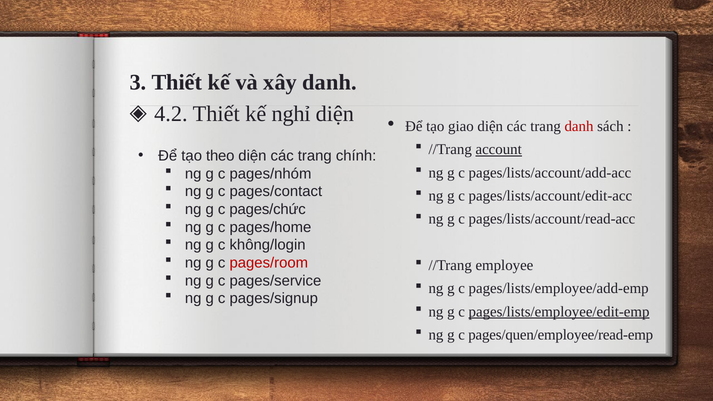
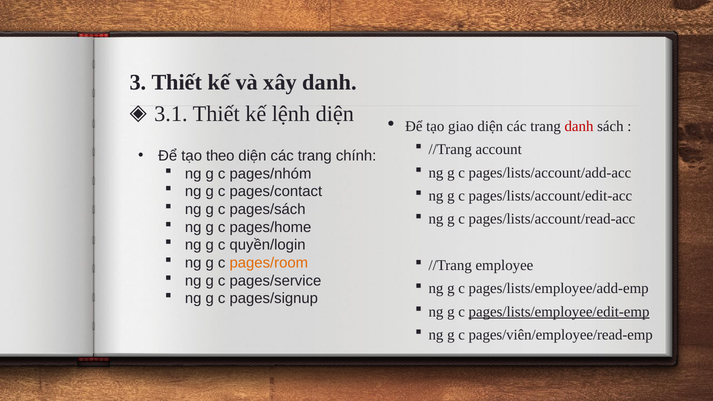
4.2: 4.2 -> 3.1
nghỉ: nghỉ -> lệnh
account underline: present -> none
pages/chức: pages/chức -> pages/sách
không/login: không/login -> quyền/login
pages/room colour: red -> orange
pages/quen/employee/read-emp: pages/quen/employee/read-emp -> pages/viên/employee/read-emp
